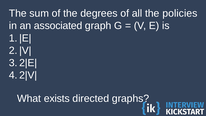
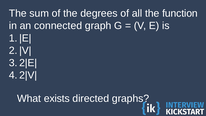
policies: policies -> function
associated: associated -> connected
